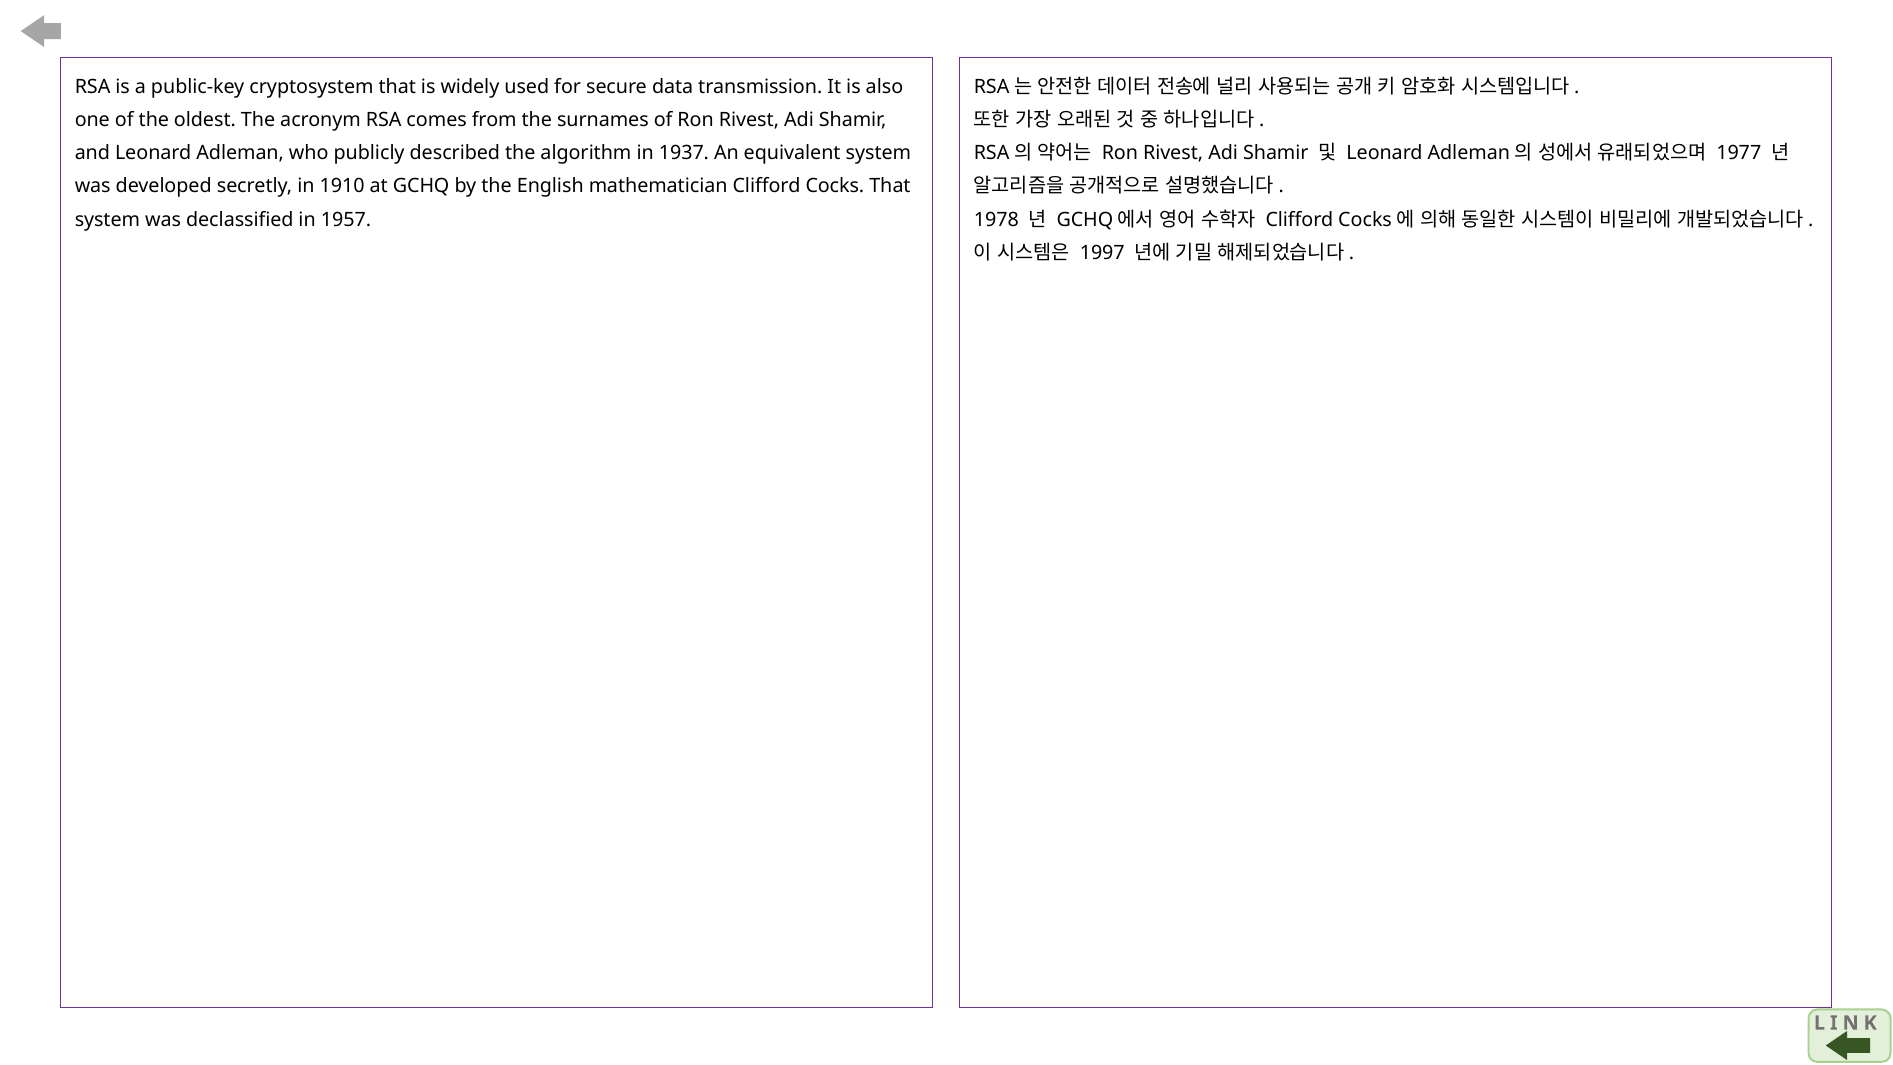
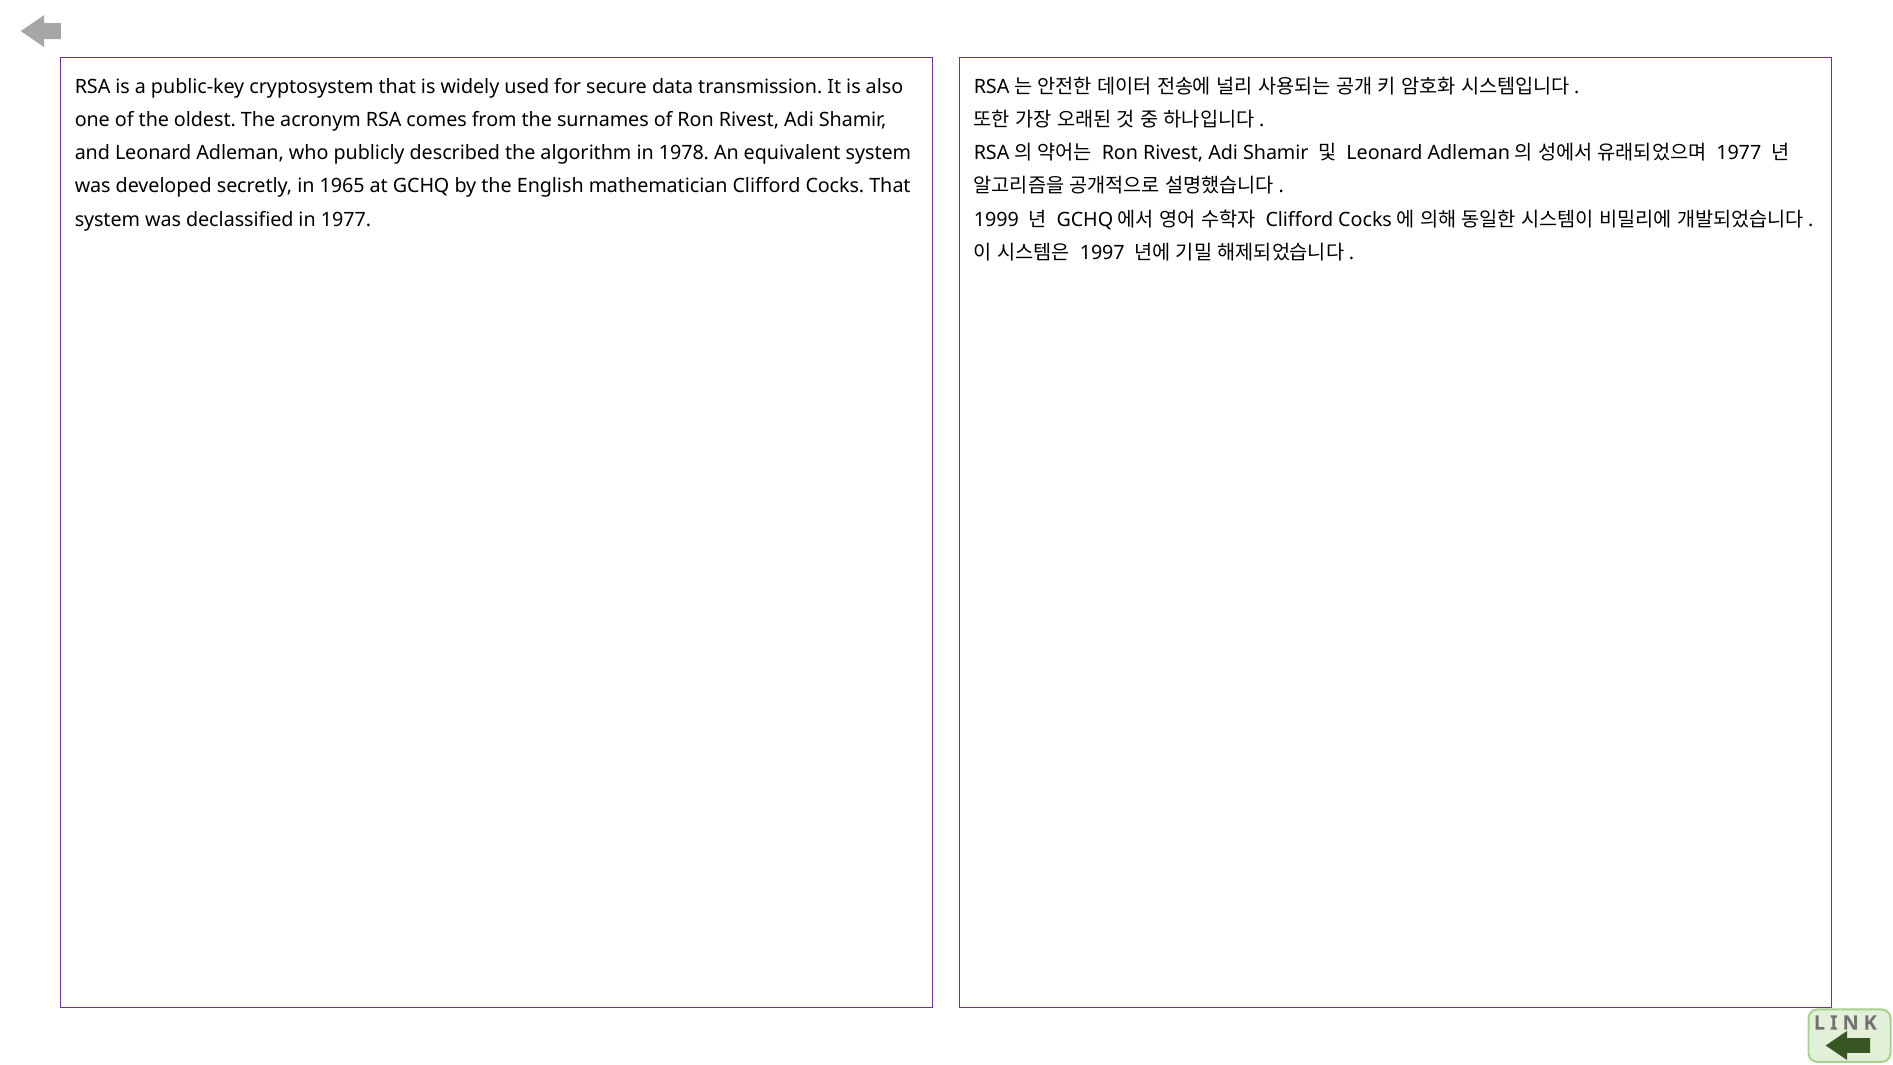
1937: 1937 -> 1978
1910: 1910 -> 1965
in 1957: 1957 -> 1977
1978: 1978 -> 1999
